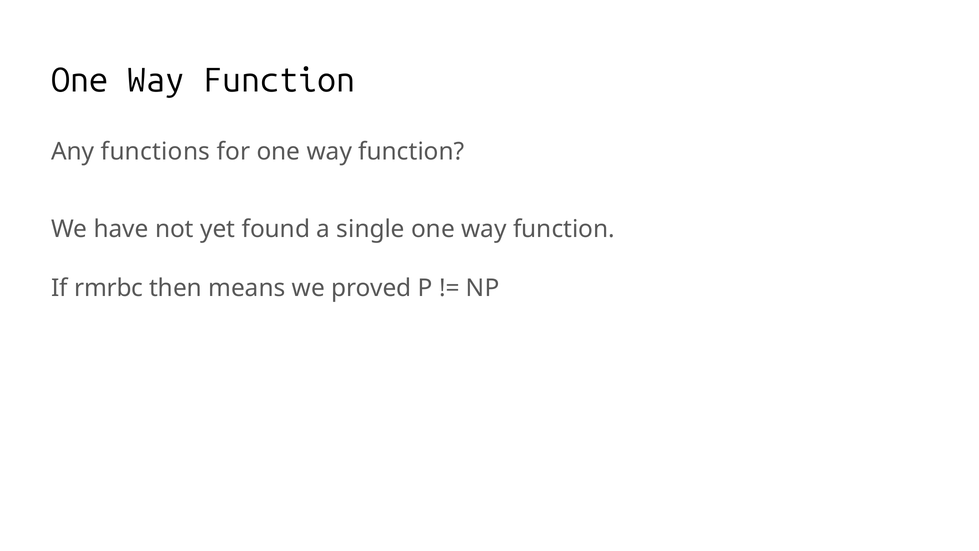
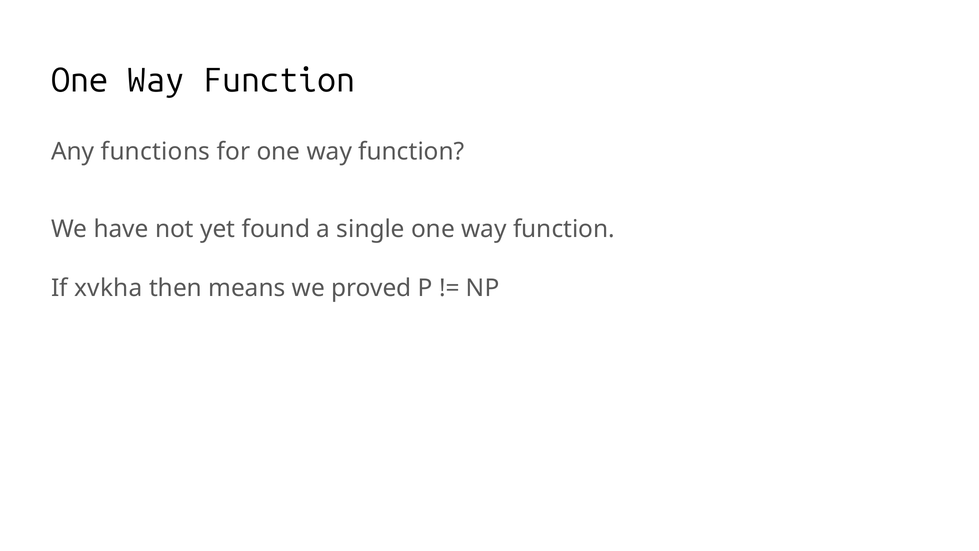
rmrbc: rmrbc -> xvkha
